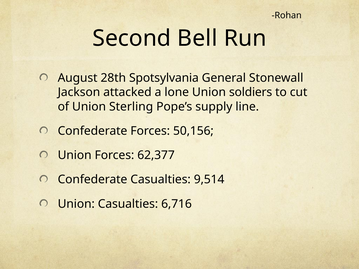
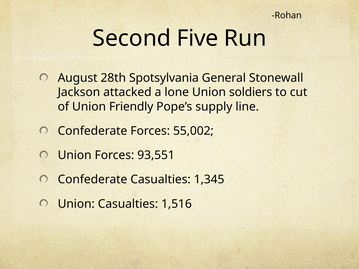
Bell: Bell -> Five
Sterling: Sterling -> Friendly
50,156: 50,156 -> 55,002
62,377: 62,377 -> 93,551
9,514: 9,514 -> 1,345
6,716: 6,716 -> 1,516
